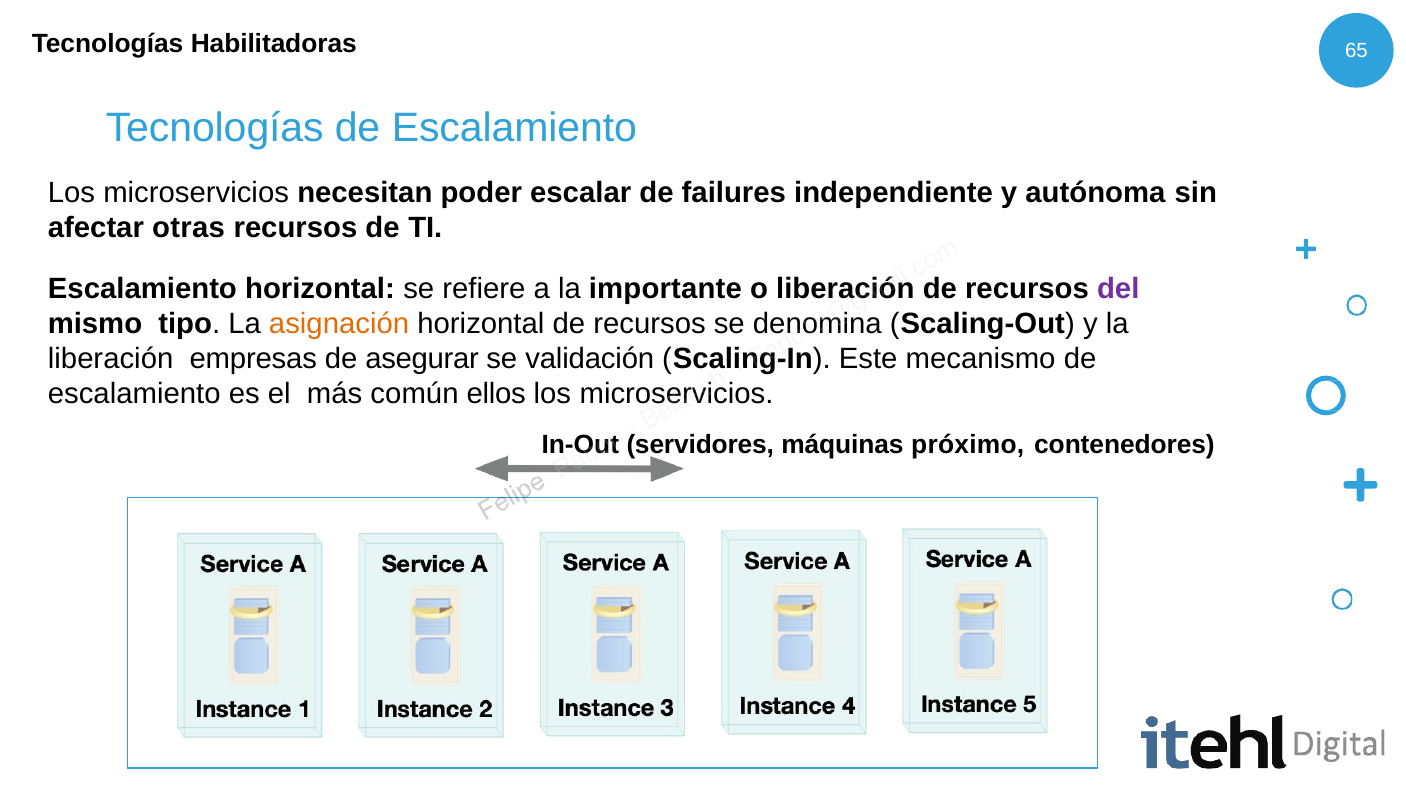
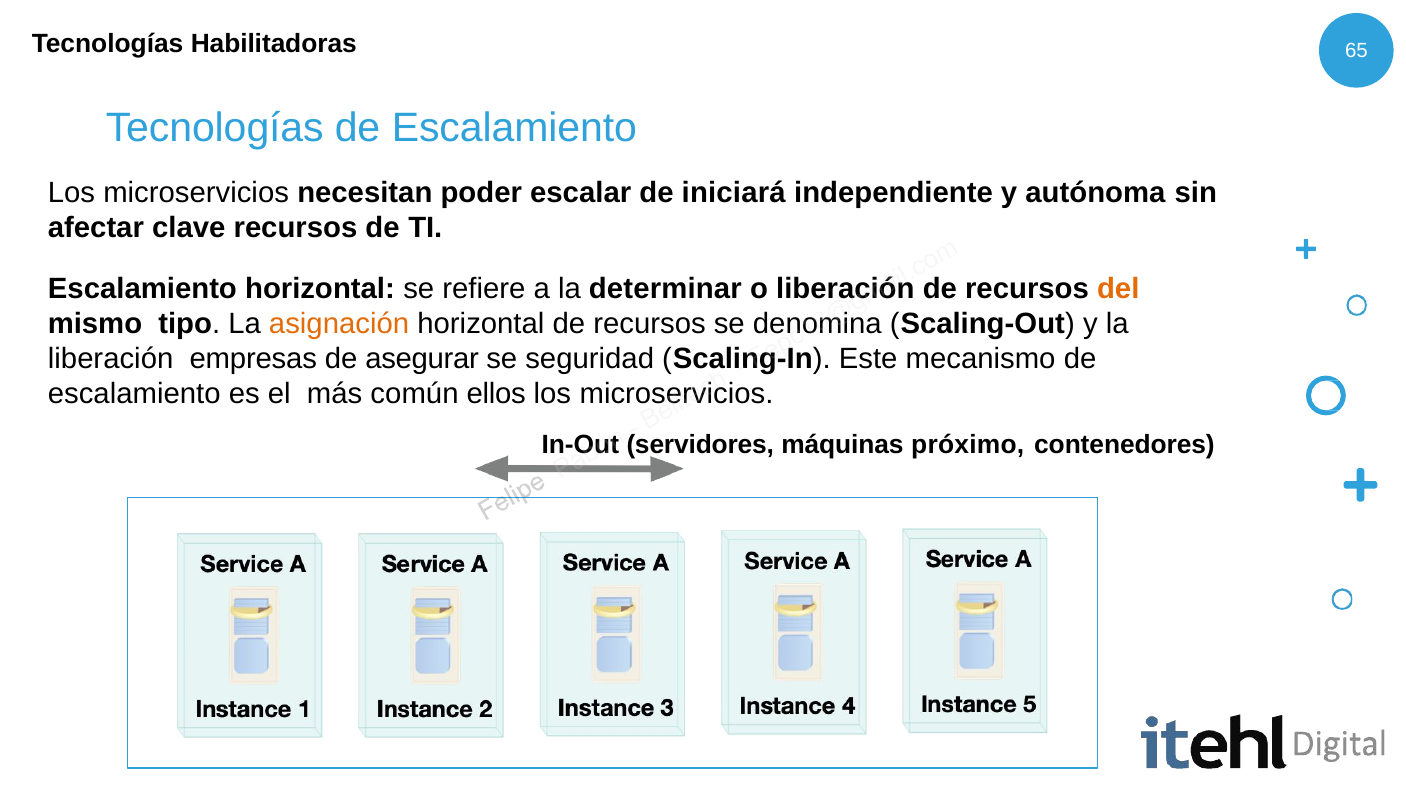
failures: failures -> iniciará
otras: otras -> clave
importante: importante -> determinar
del colour: purple -> orange
validación: validación -> seguridad
